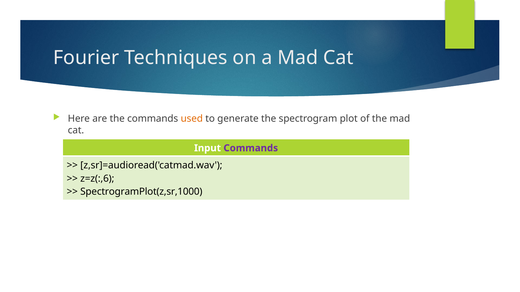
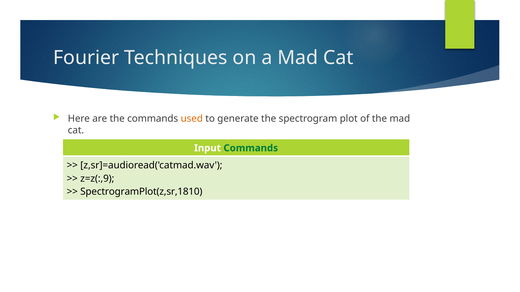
Commands at (251, 148) colour: purple -> green
z=z(:,6: z=z(:,6 -> z=z(:,9
SpectrogramPlot(z,sr,1000: SpectrogramPlot(z,sr,1000 -> SpectrogramPlot(z,sr,1810
